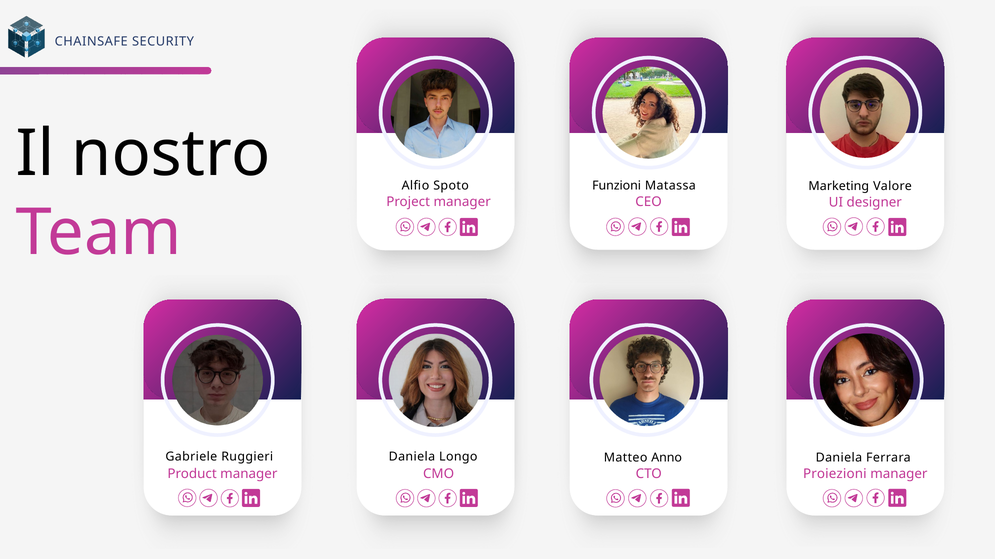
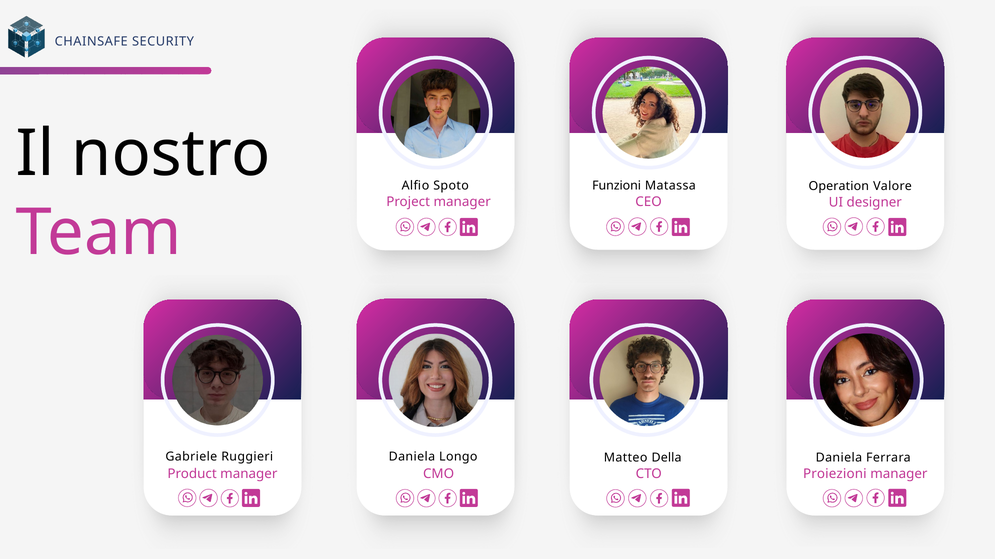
Marketing: Marketing -> Operation
Anno: Anno -> Della
